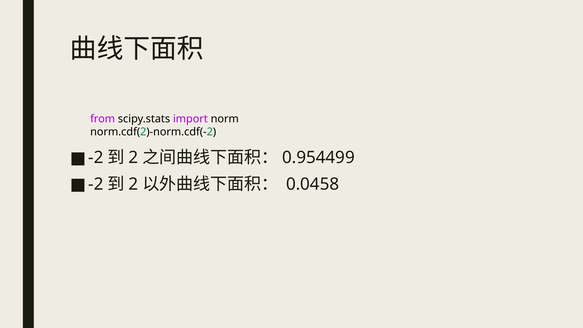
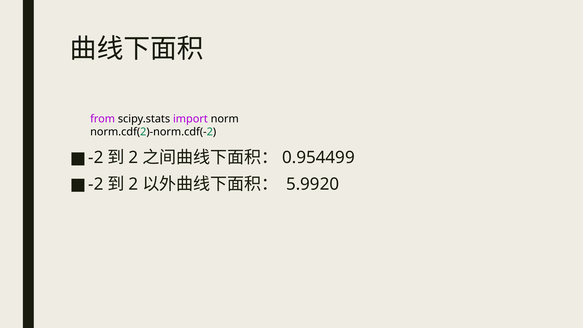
0.0458: 0.0458 -> 5.9920
